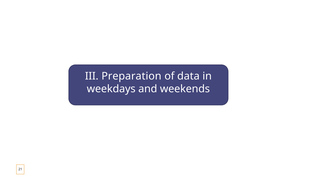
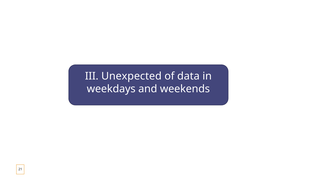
Preparation: Preparation -> Unexpected
